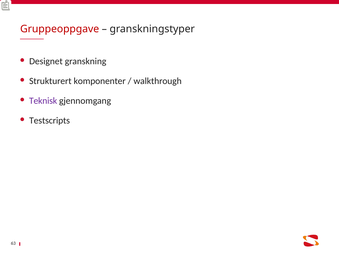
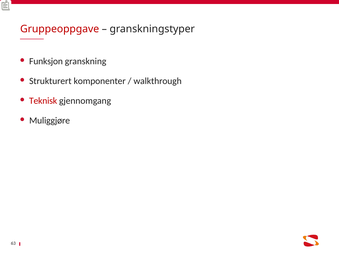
Designet: Designet -> Funksjon
Teknisk colour: purple -> red
Testscripts: Testscripts -> Muliggjøre
